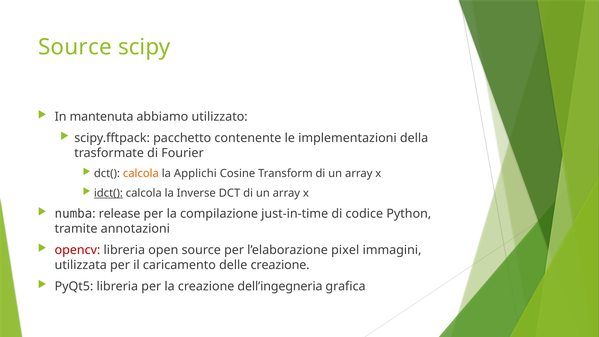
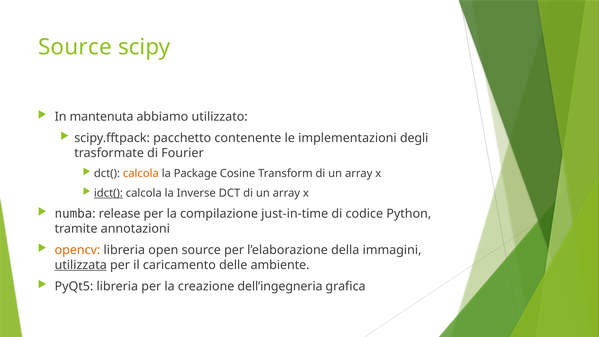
della: della -> degli
Applichi: Applichi -> Package
opencv colour: red -> orange
pixel: pixel -> della
utilizzata underline: none -> present
delle creazione: creazione -> ambiente
